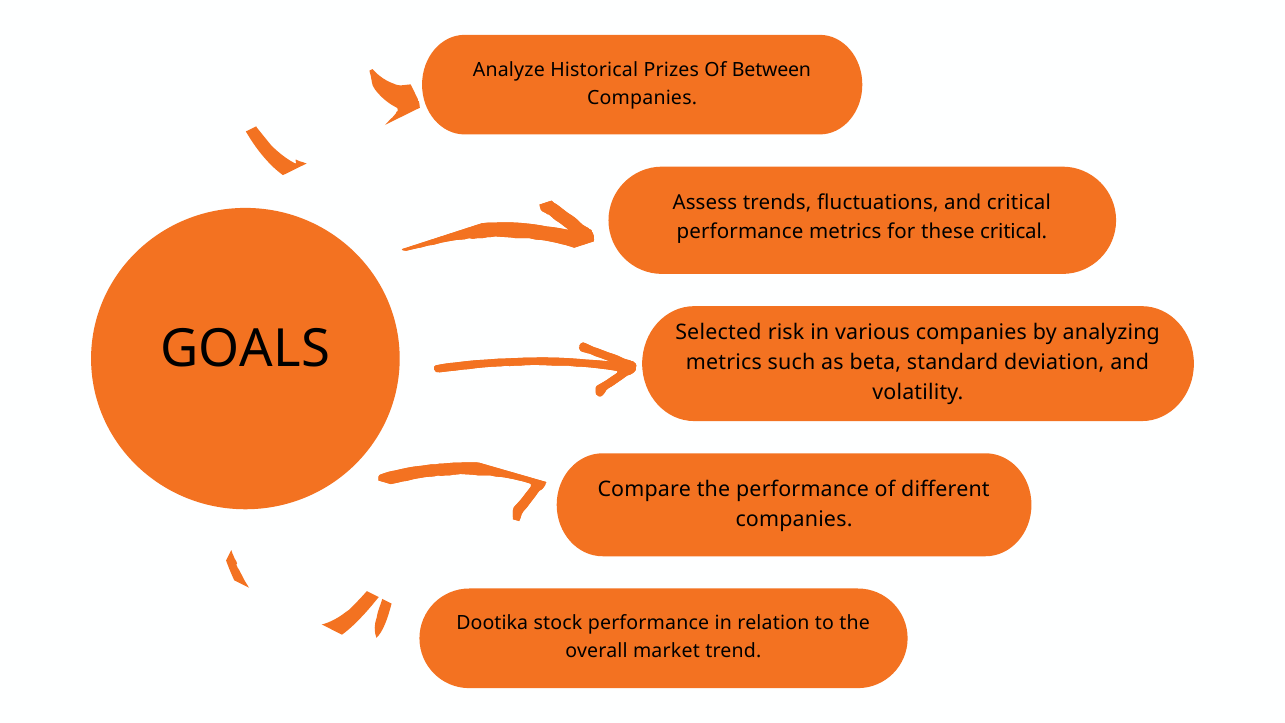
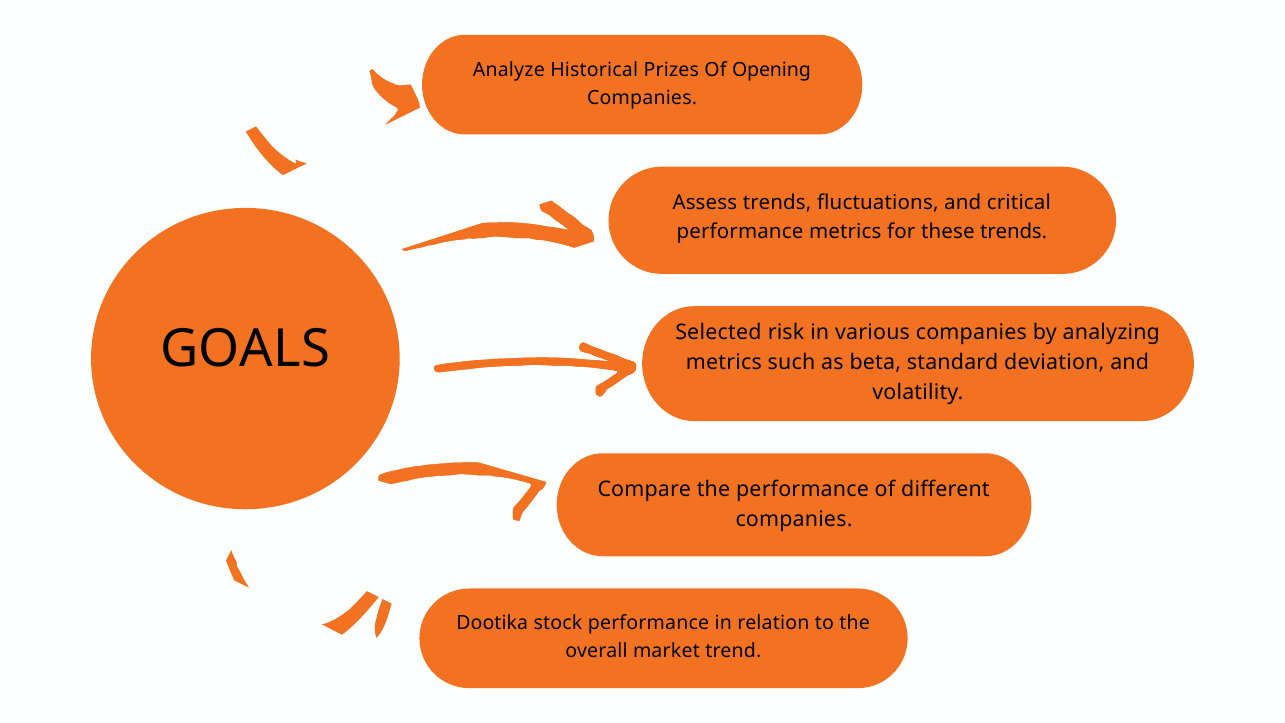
Between: Between -> Opening
these critical: critical -> trends
